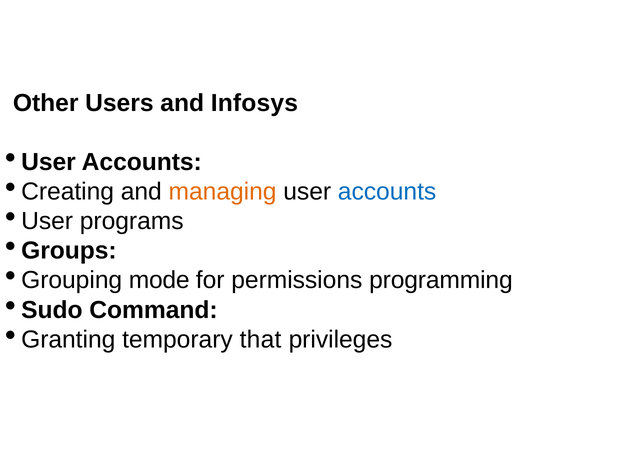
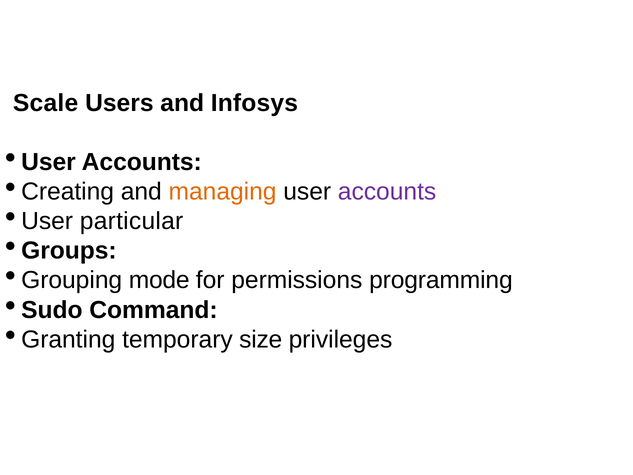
Other: Other -> Scale
accounts at (387, 191) colour: blue -> purple
programs: programs -> particular
that: that -> size
